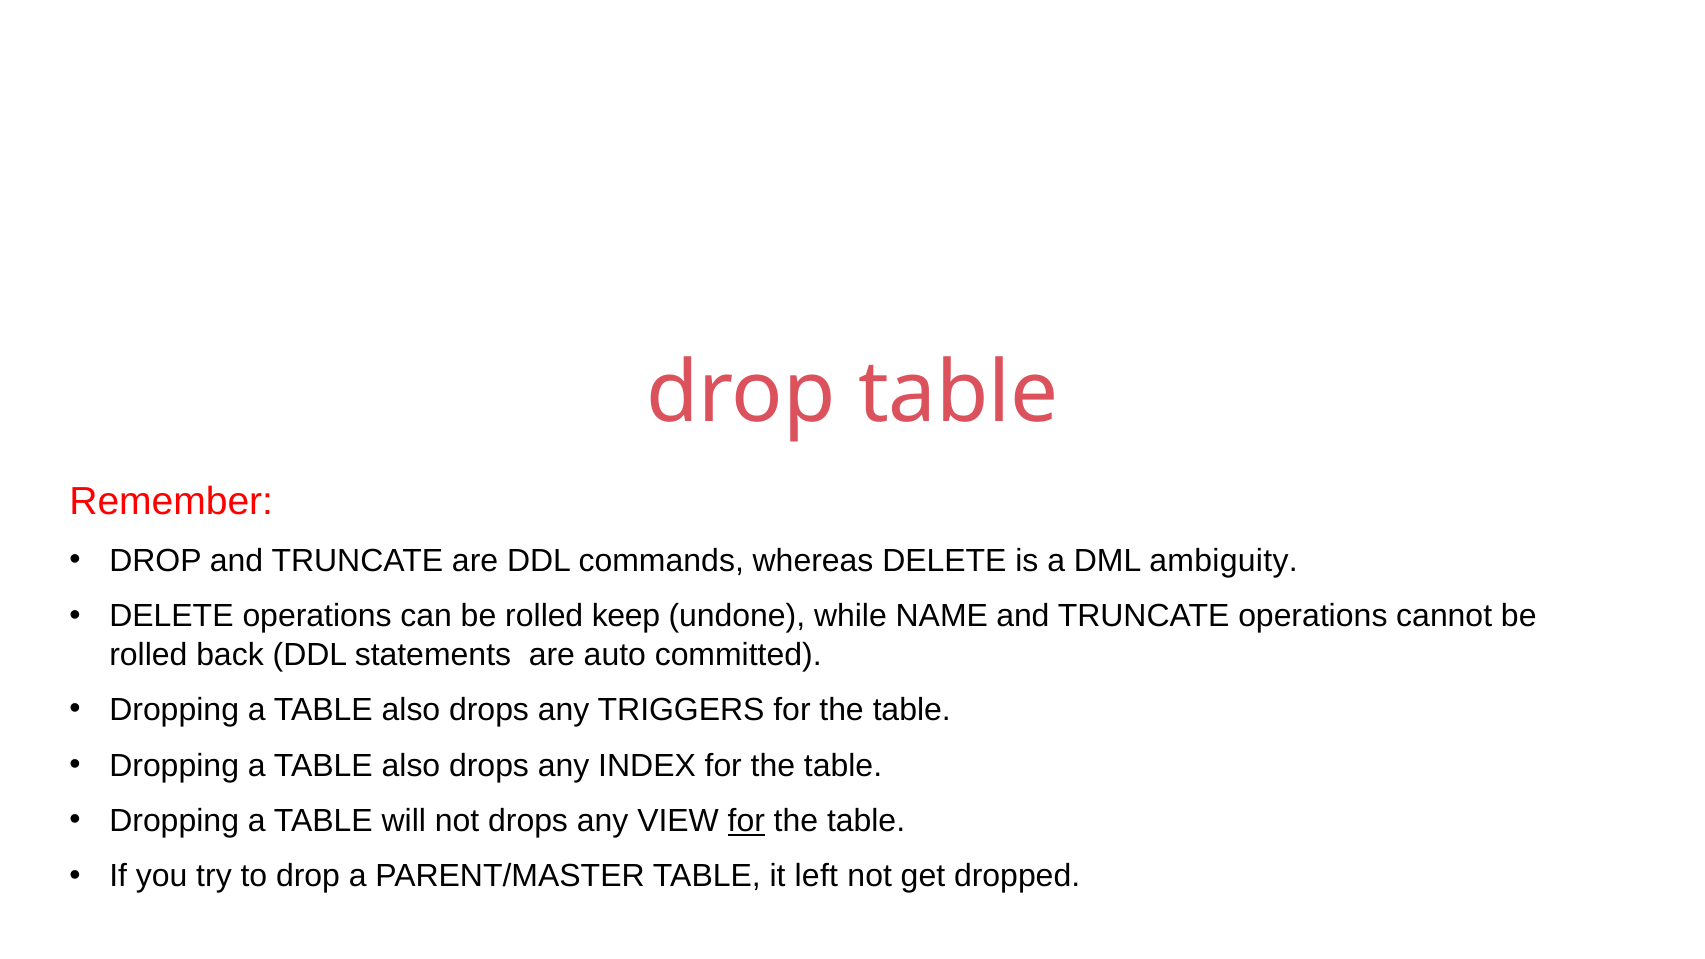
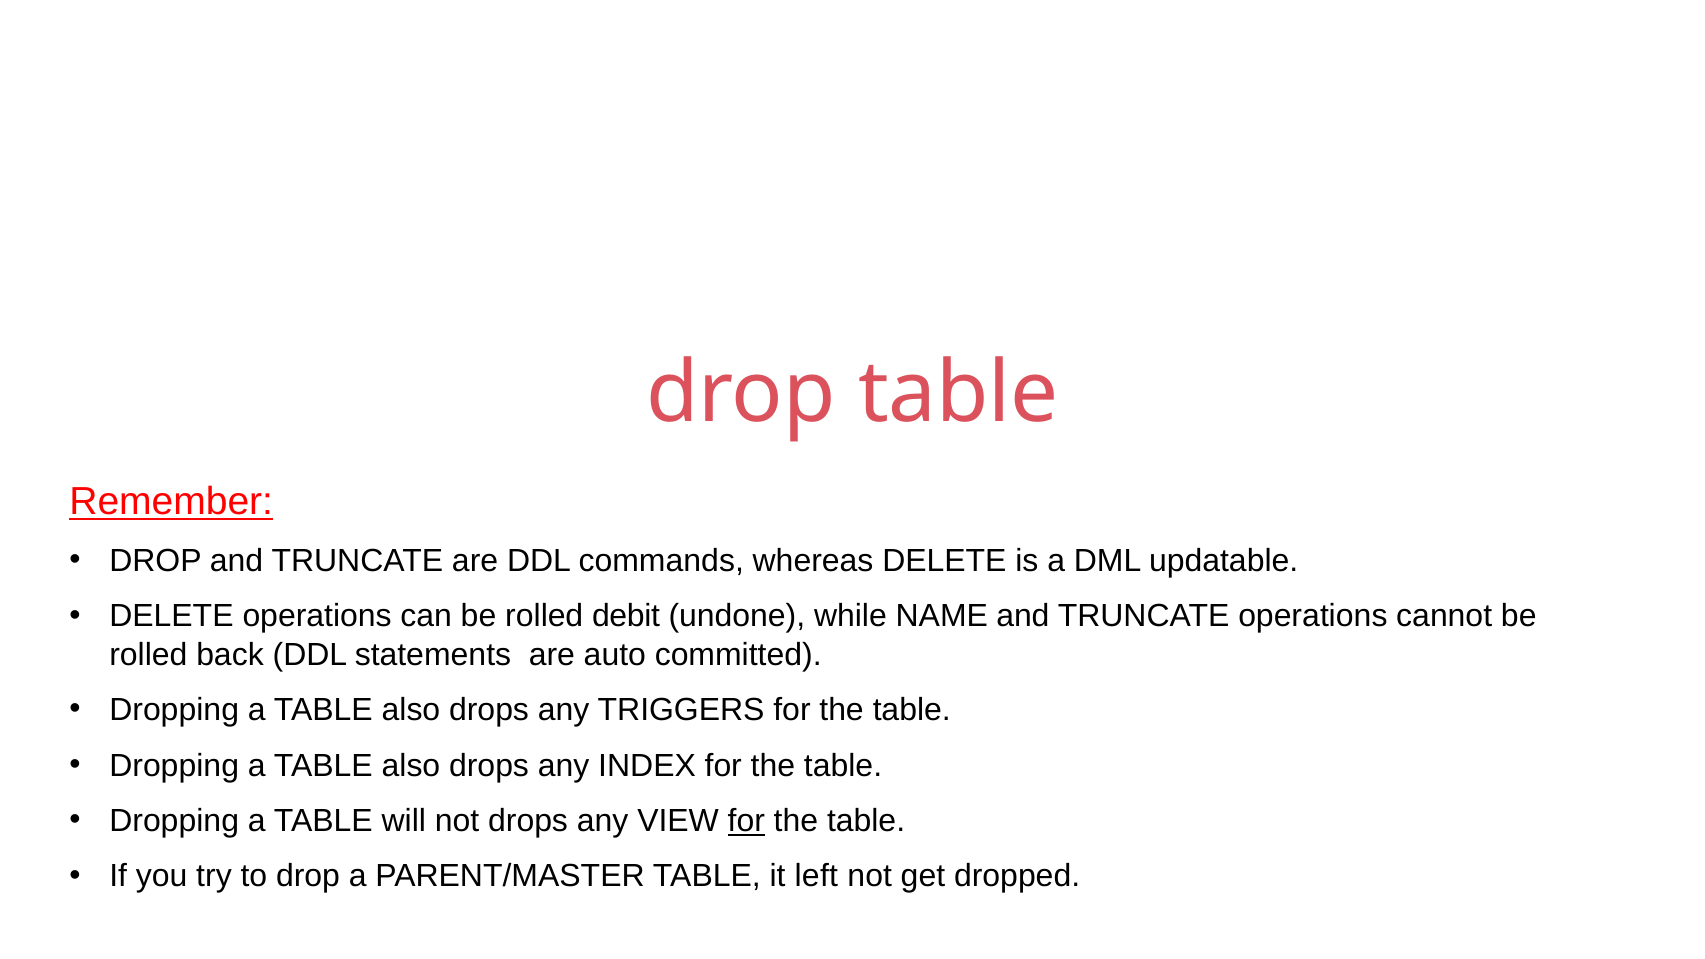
Remember underline: none -> present
ambiguity: ambiguity -> updatable
keep: keep -> debit
